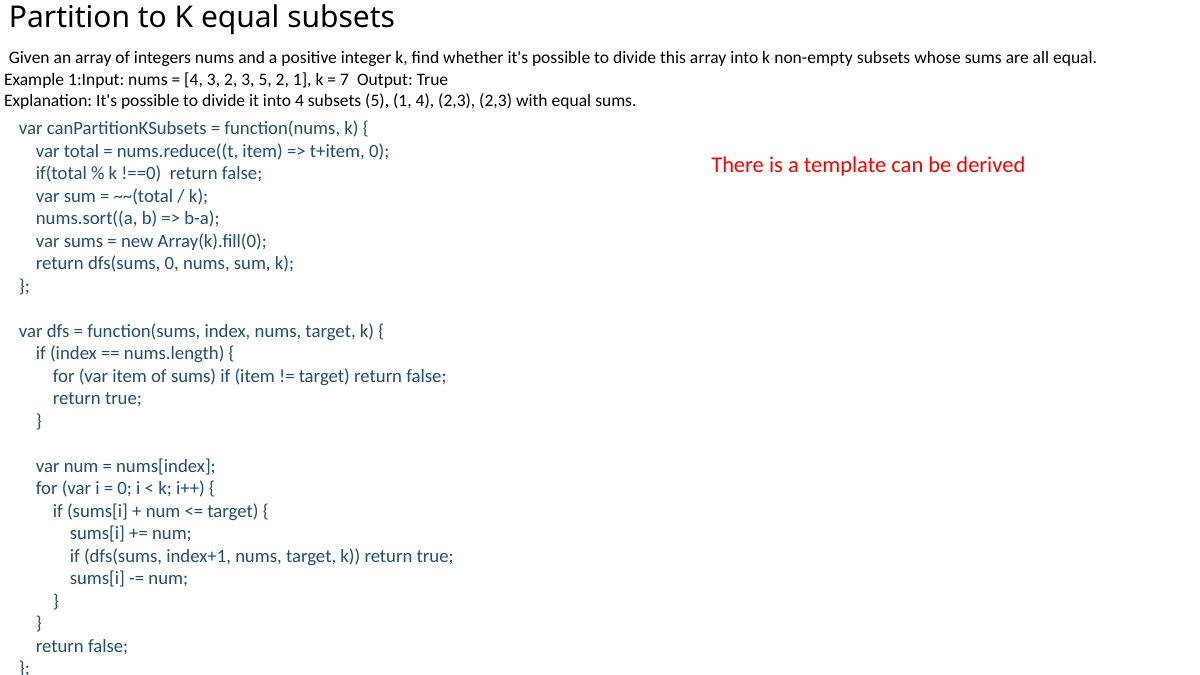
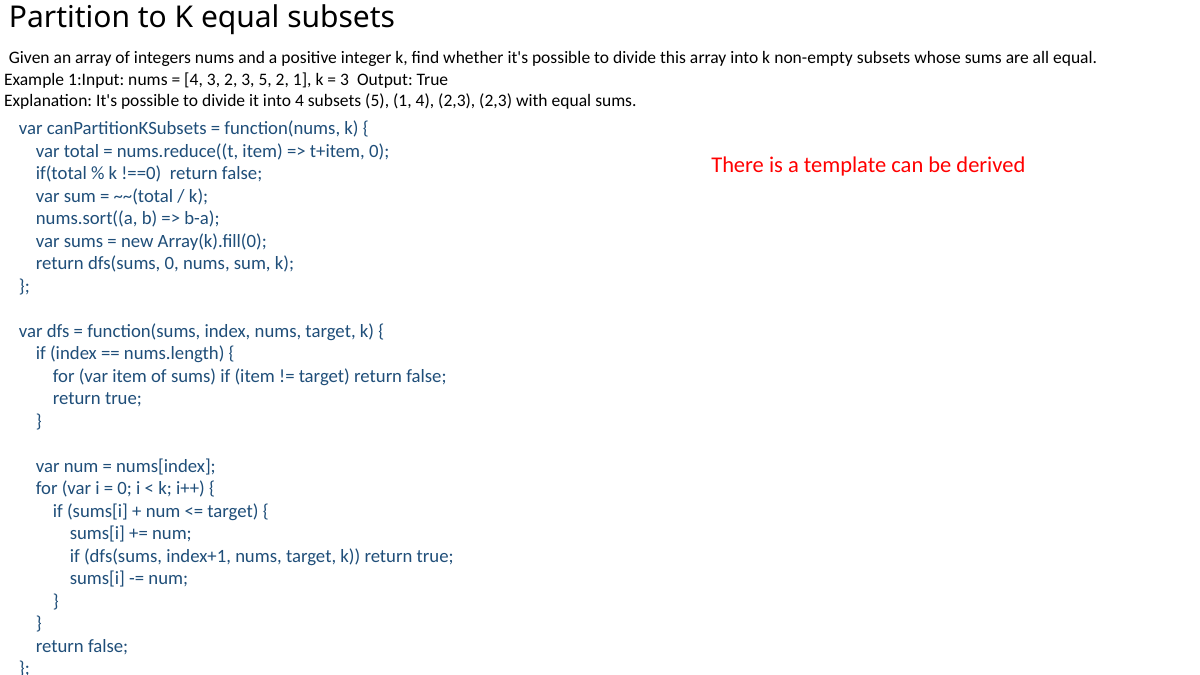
7 at (345, 80): 7 -> 3
